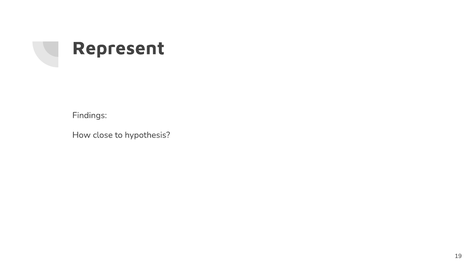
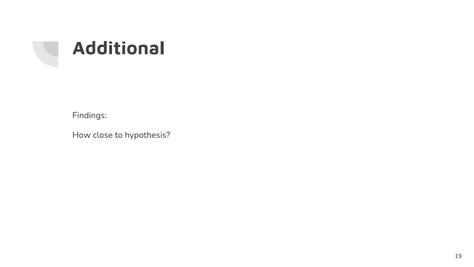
Represent: Represent -> Additional
